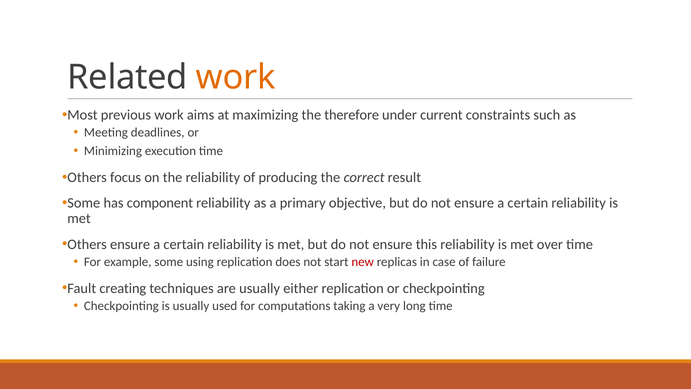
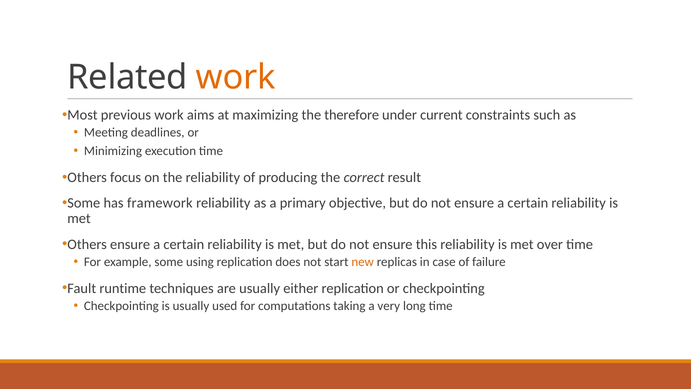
component: component -> framework
new colour: red -> orange
creating: creating -> runtime
